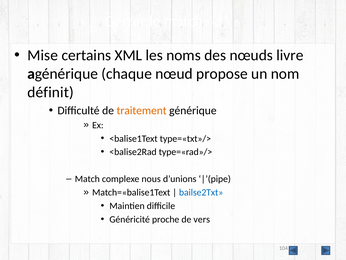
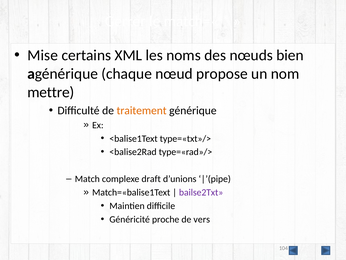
livre: livre -> bien
définit: définit -> mettre
nous: nous -> draft
bailse2Txt colour: blue -> purple
